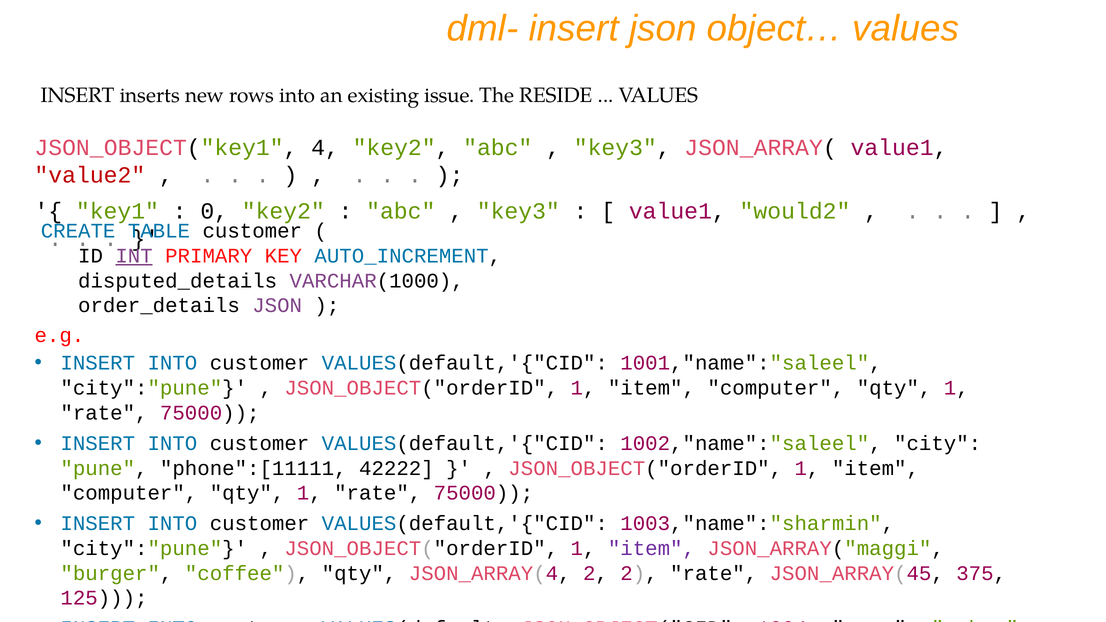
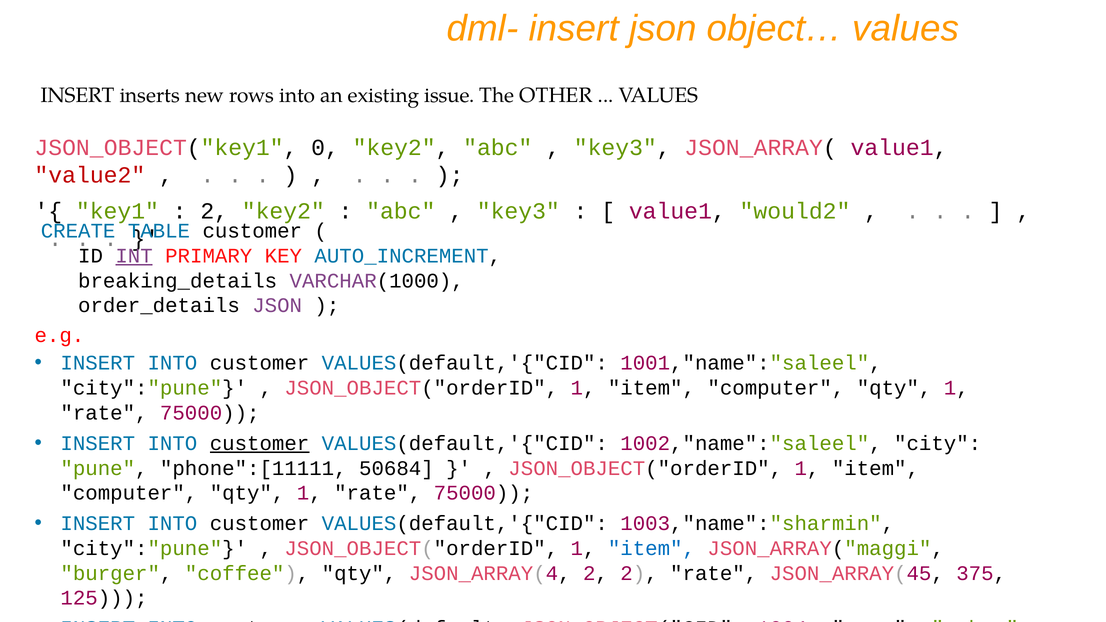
RESIDE: RESIDE -> OTHER
4: 4 -> 0
0 at (214, 211): 0 -> 2
disputed_details: disputed_details -> breaking_details
customer at (260, 443) underline: none -> present
42222: 42222 -> 50684
item at (651, 548) colour: purple -> blue
